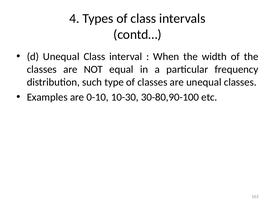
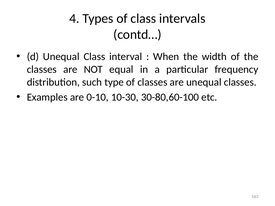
30-80,90-100: 30-80,90-100 -> 30-80,60-100
